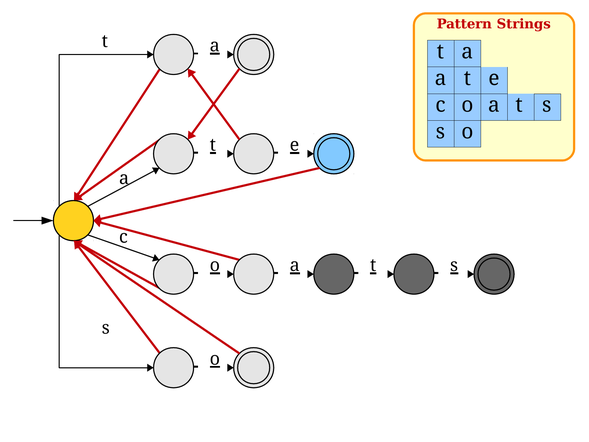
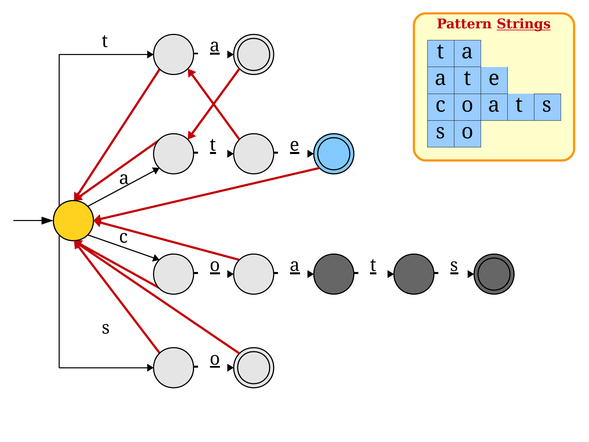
Strings underline: none -> present
